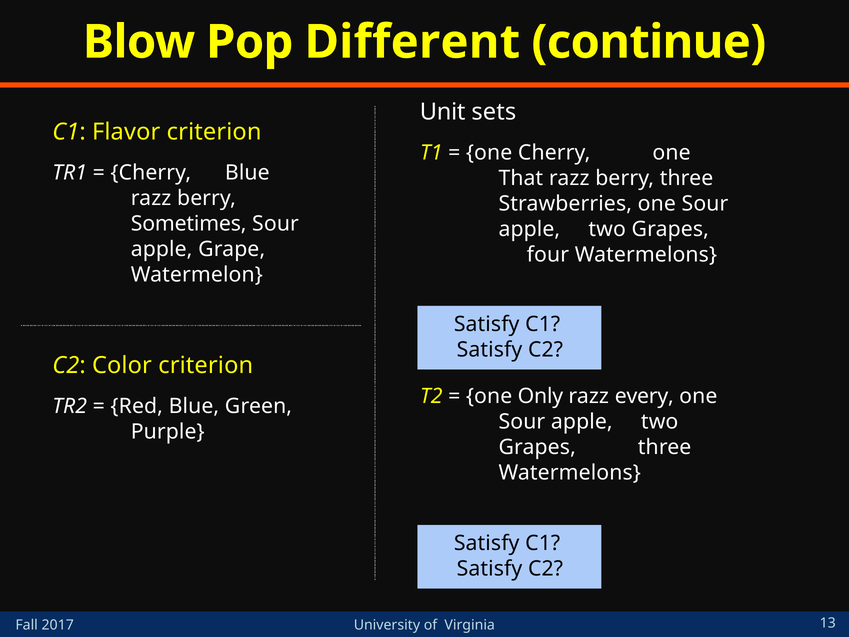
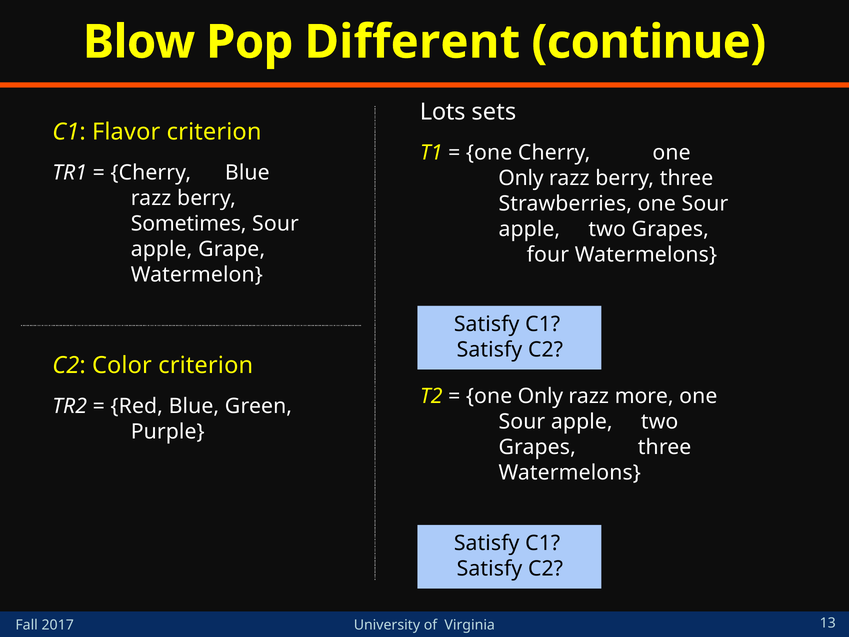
Unit: Unit -> Lots
That at (521, 178): That -> Only
every: every -> more
